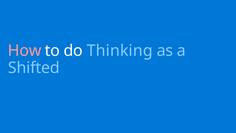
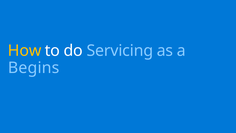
How colour: pink -> yellow
Thinking: Thinking -> Servicing
Shifted: Shifted -> Begins
